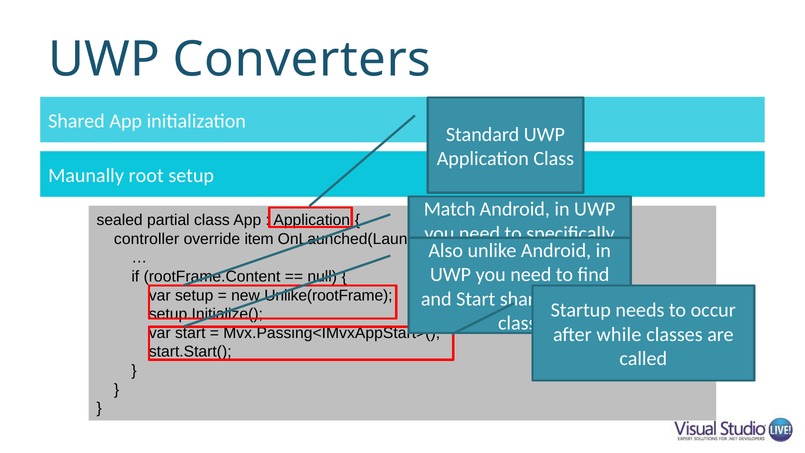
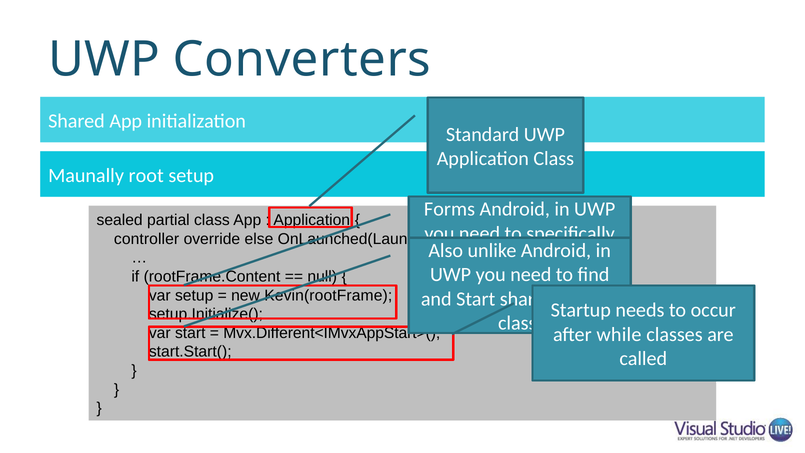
Match: Match -> Forms
item: item -> else
Unlike(rootFrame: Unlike(rootFrame -> Kevin(rootFrame
Mvx.Passing<IMvxAppStart>(: Mvx.Passing<IMvxAppStart>( -> Mvx.Different<IMvxAppStart>(
